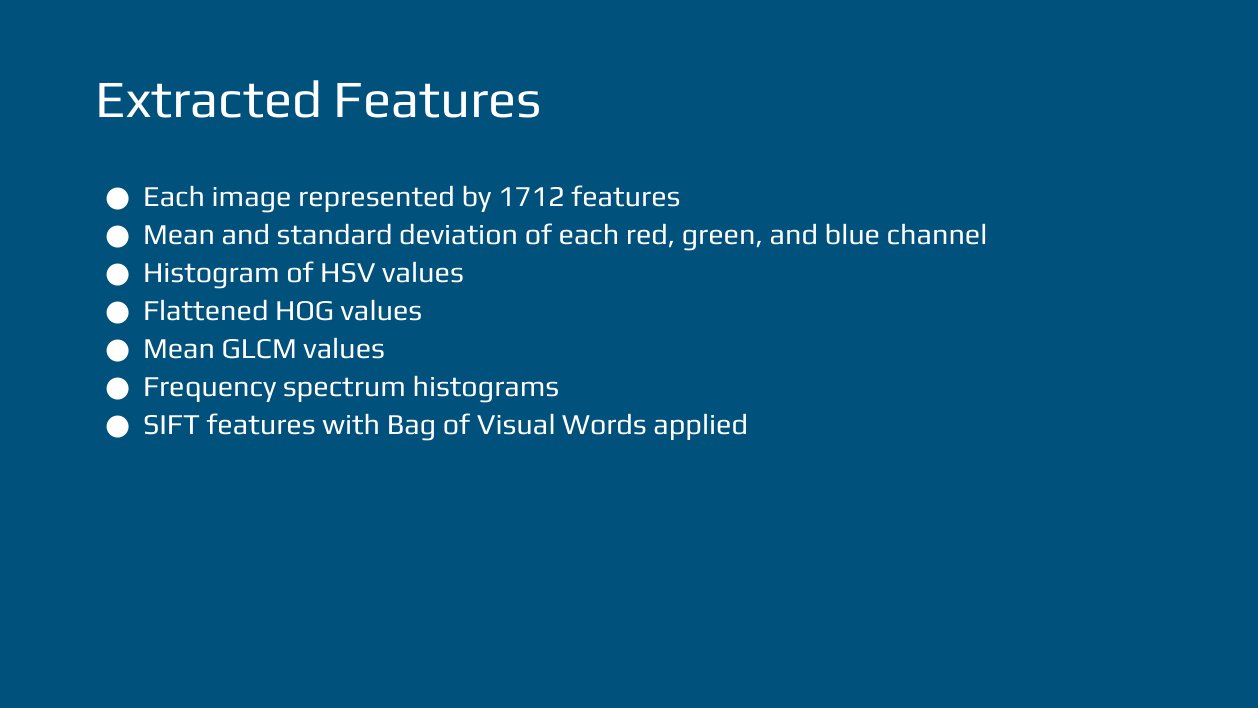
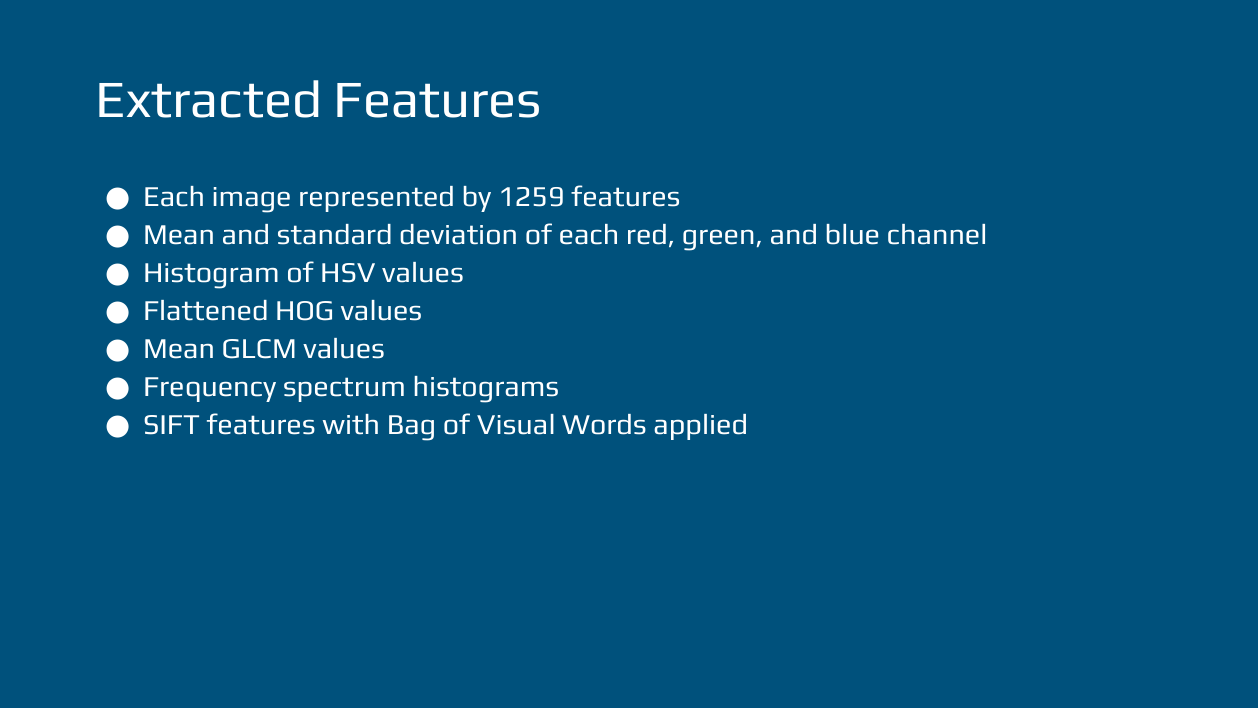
1712: 1712 -> 1259
